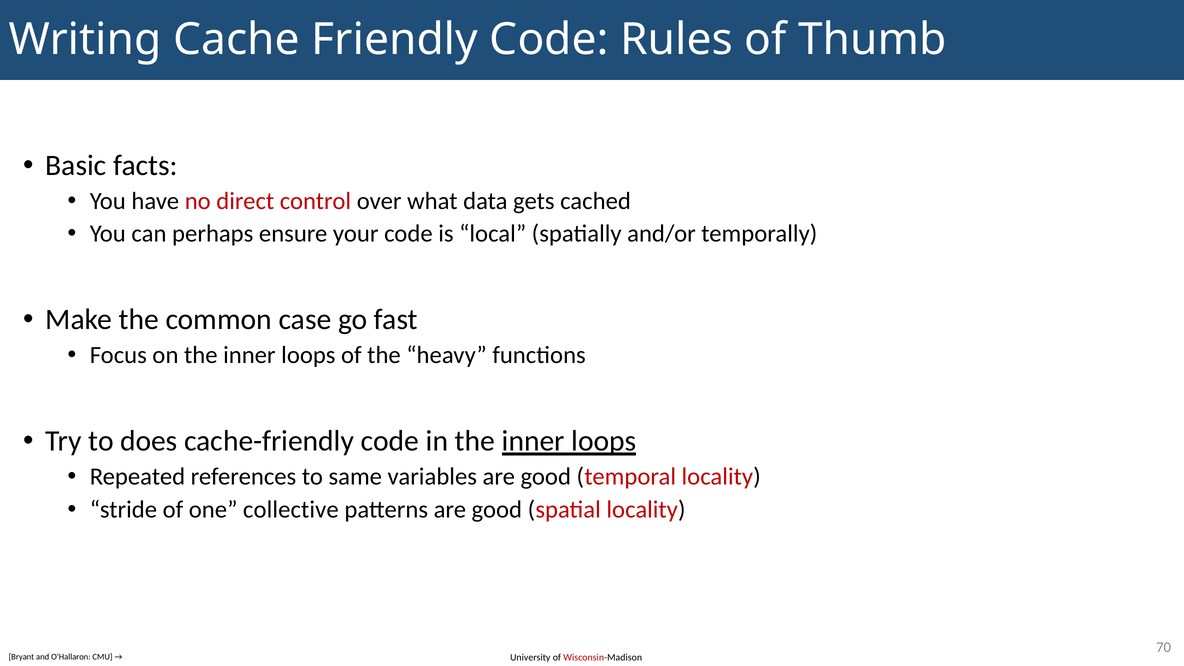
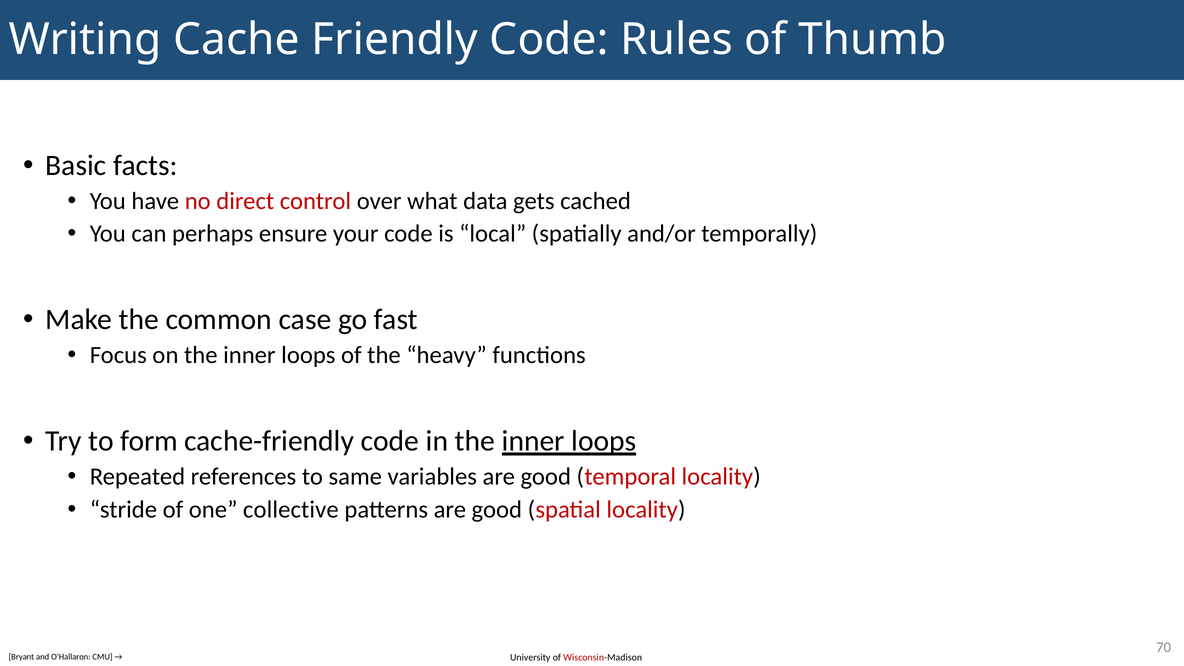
does: does -> form
